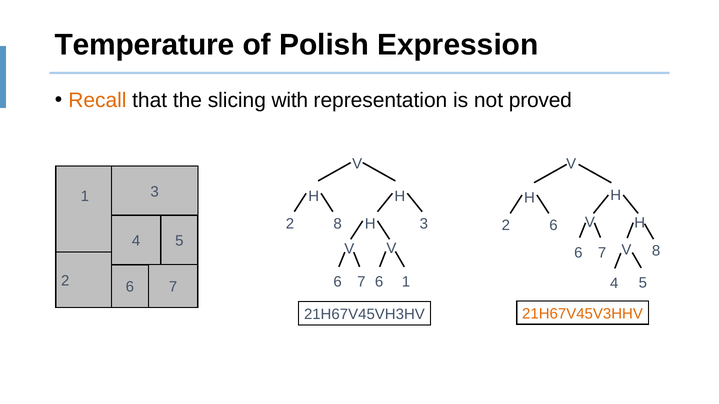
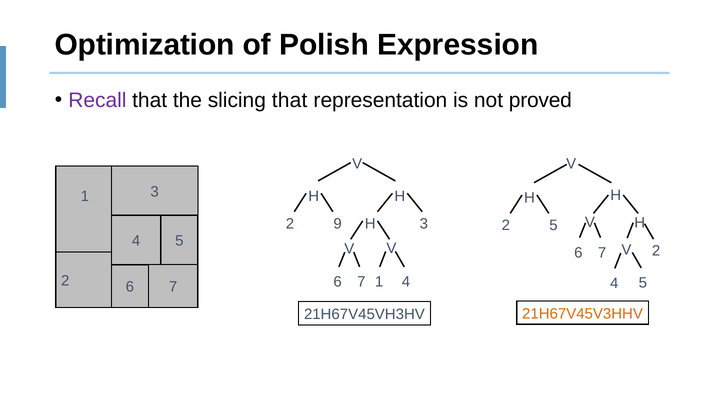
Temperature: Temperature -> Optimization
Recall colour: orange -> purple
slicing with: with -> that
2 8: 8 -> 9
2 6: 6 -> 5
7 8: 8 -> 2
6 6: 6 -> 1
1 at (406, 282): 1 -> 4
